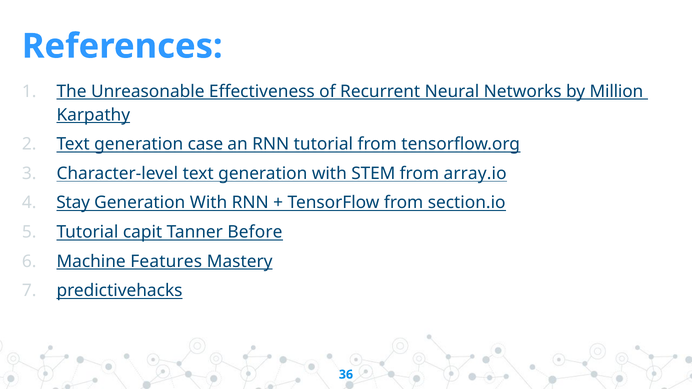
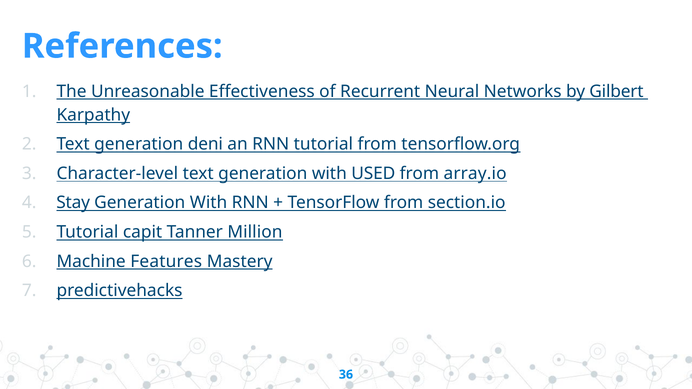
Million: Million -> Gilbert
case: case -> deni
STEM: STEM -> USED
Before: Before -> Million
